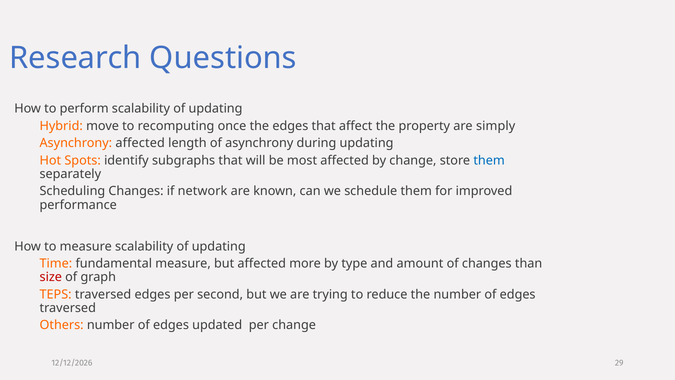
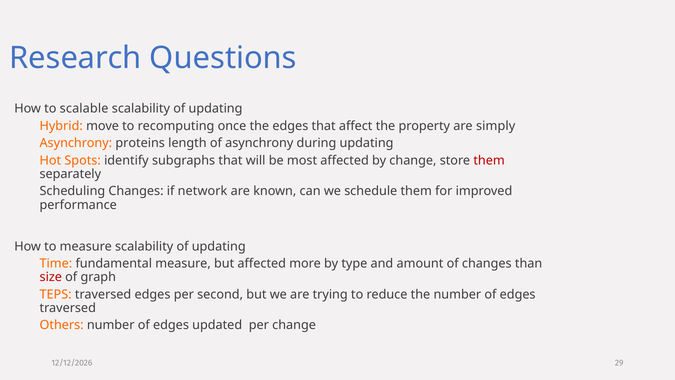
perform: perform -> scalable
Asynchrony affected: affected -> proteins
them at (489, 160) colour: blue -> red
